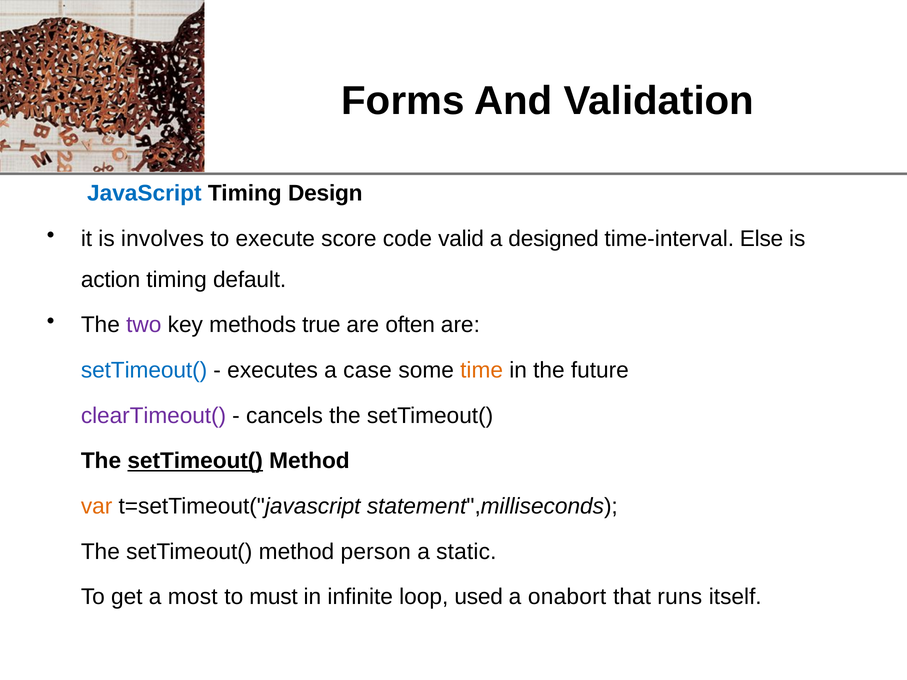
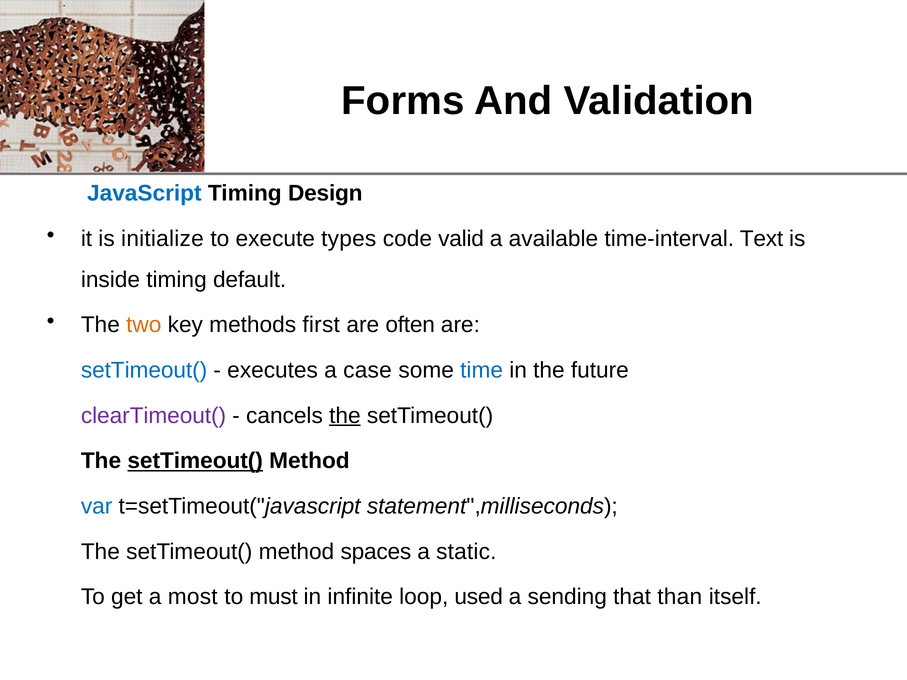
involves: involves -> initialize
score: score -> types
designed: designed -> available
Else: Else -> Text
action: action -> inside
two colour: purple -> orange
true: true -> first
time colour: orange -> blue
the at (345, 416) underline: none -> present
var colour: orange -> blue
person: person -> spaces
onabort: onabort -> sending
runs: runs -> than
